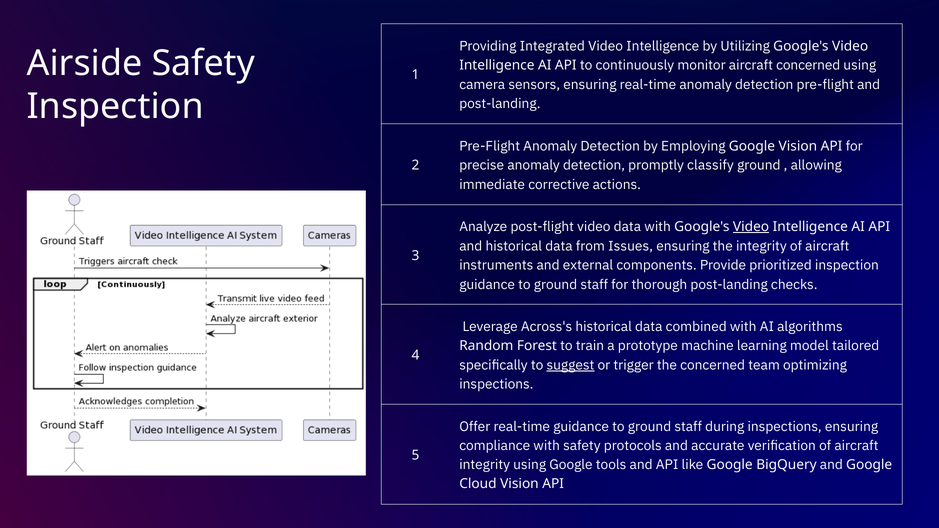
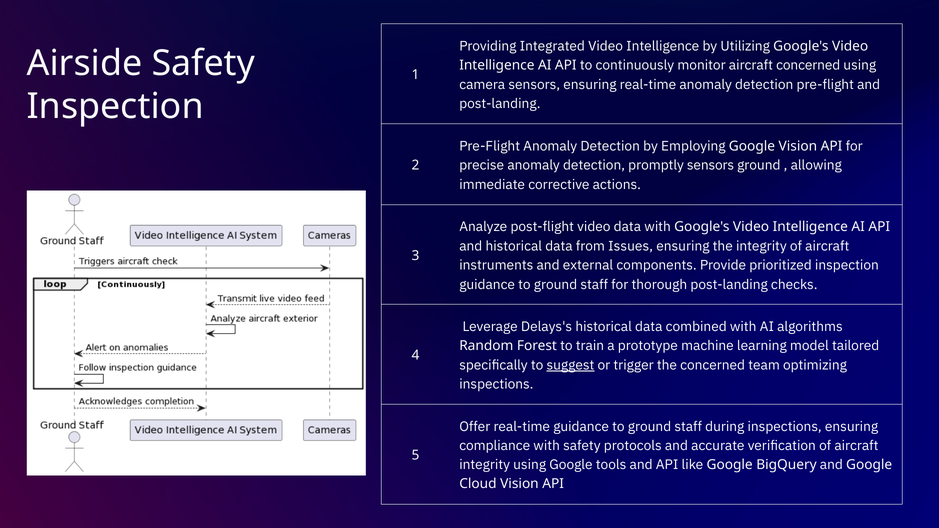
promptly classify: classify -> sensors
Video at (751, 227) underline: present -> none
Across's: Across's -> Delays's
